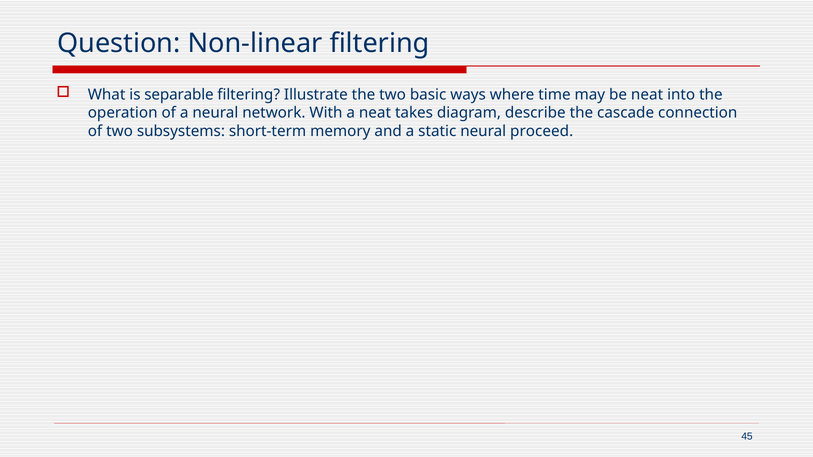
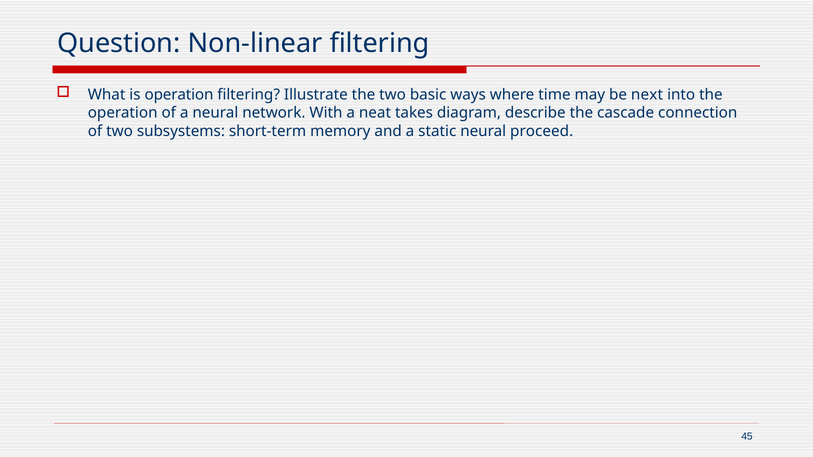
is separable: separable -> operation
be neat: neat -> next
